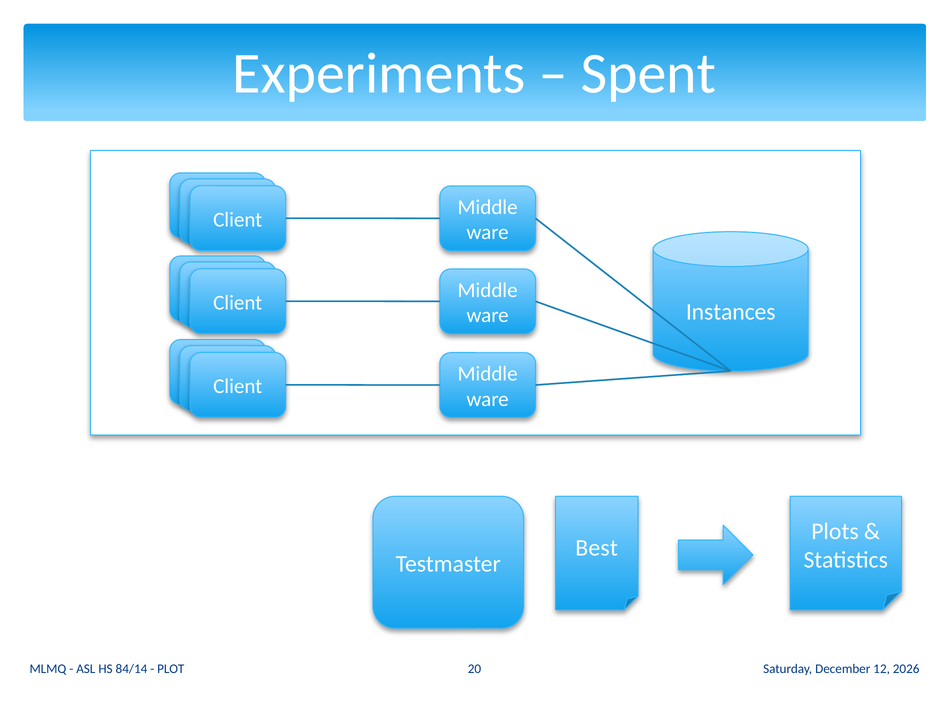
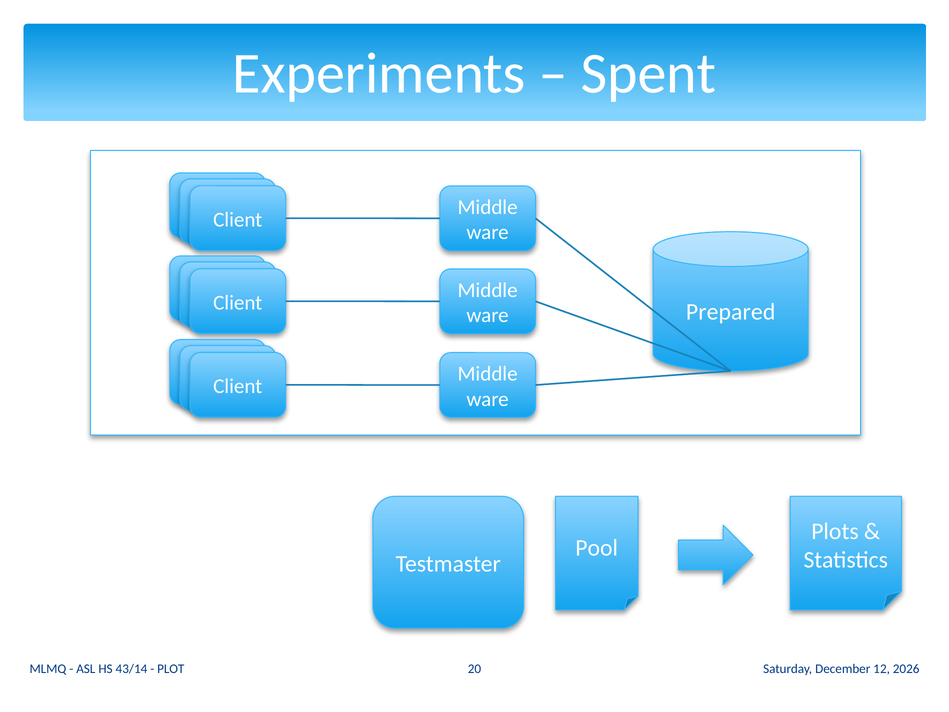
Instances: Instances -> Prepared
Best: Best -> Pool
84/14: 84/14 -> 43/14
